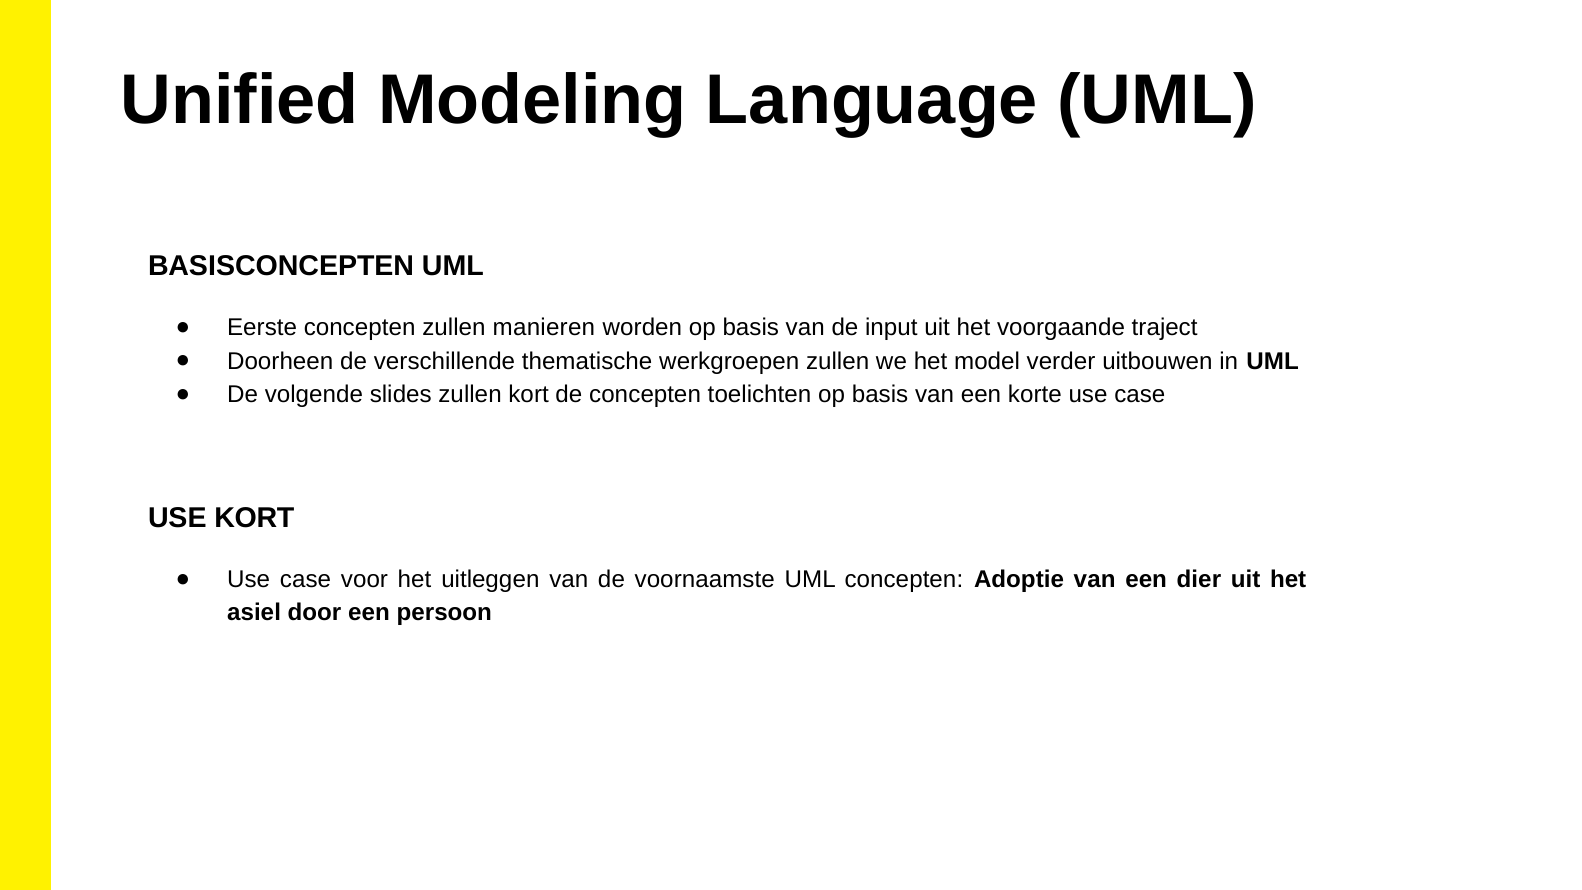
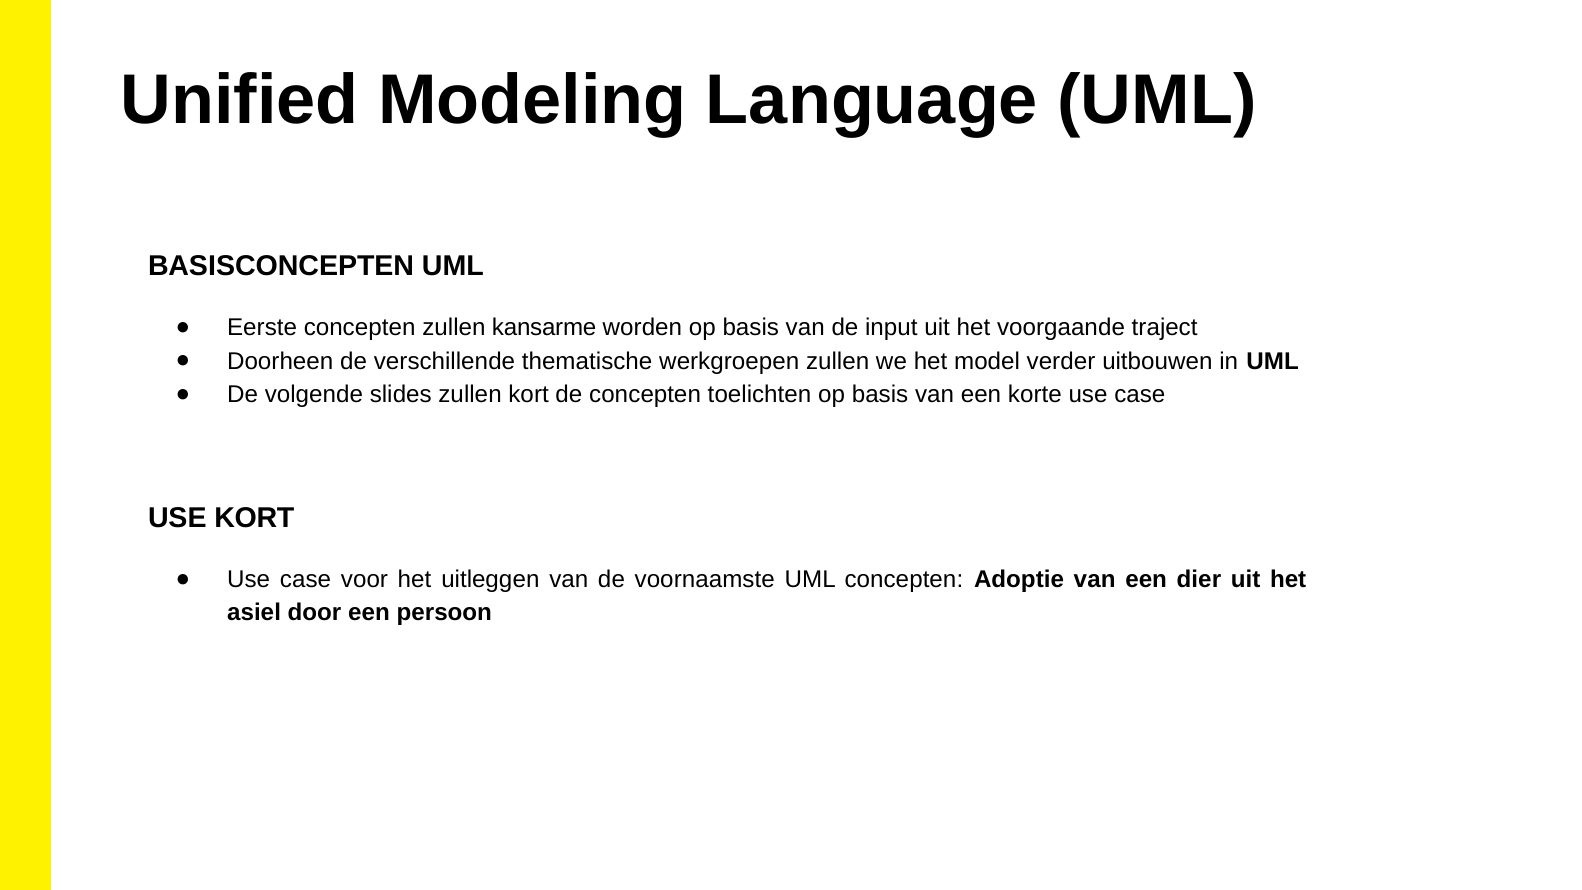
manieren: manieren -> kansarme
